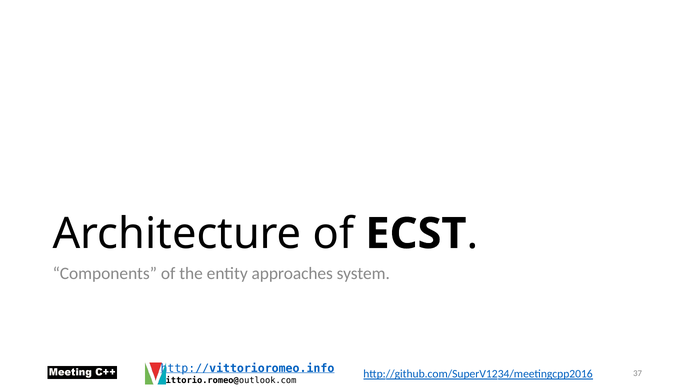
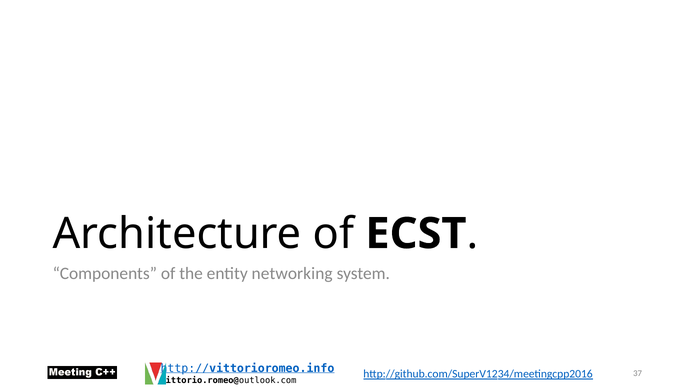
approaches: approaches -> networking
